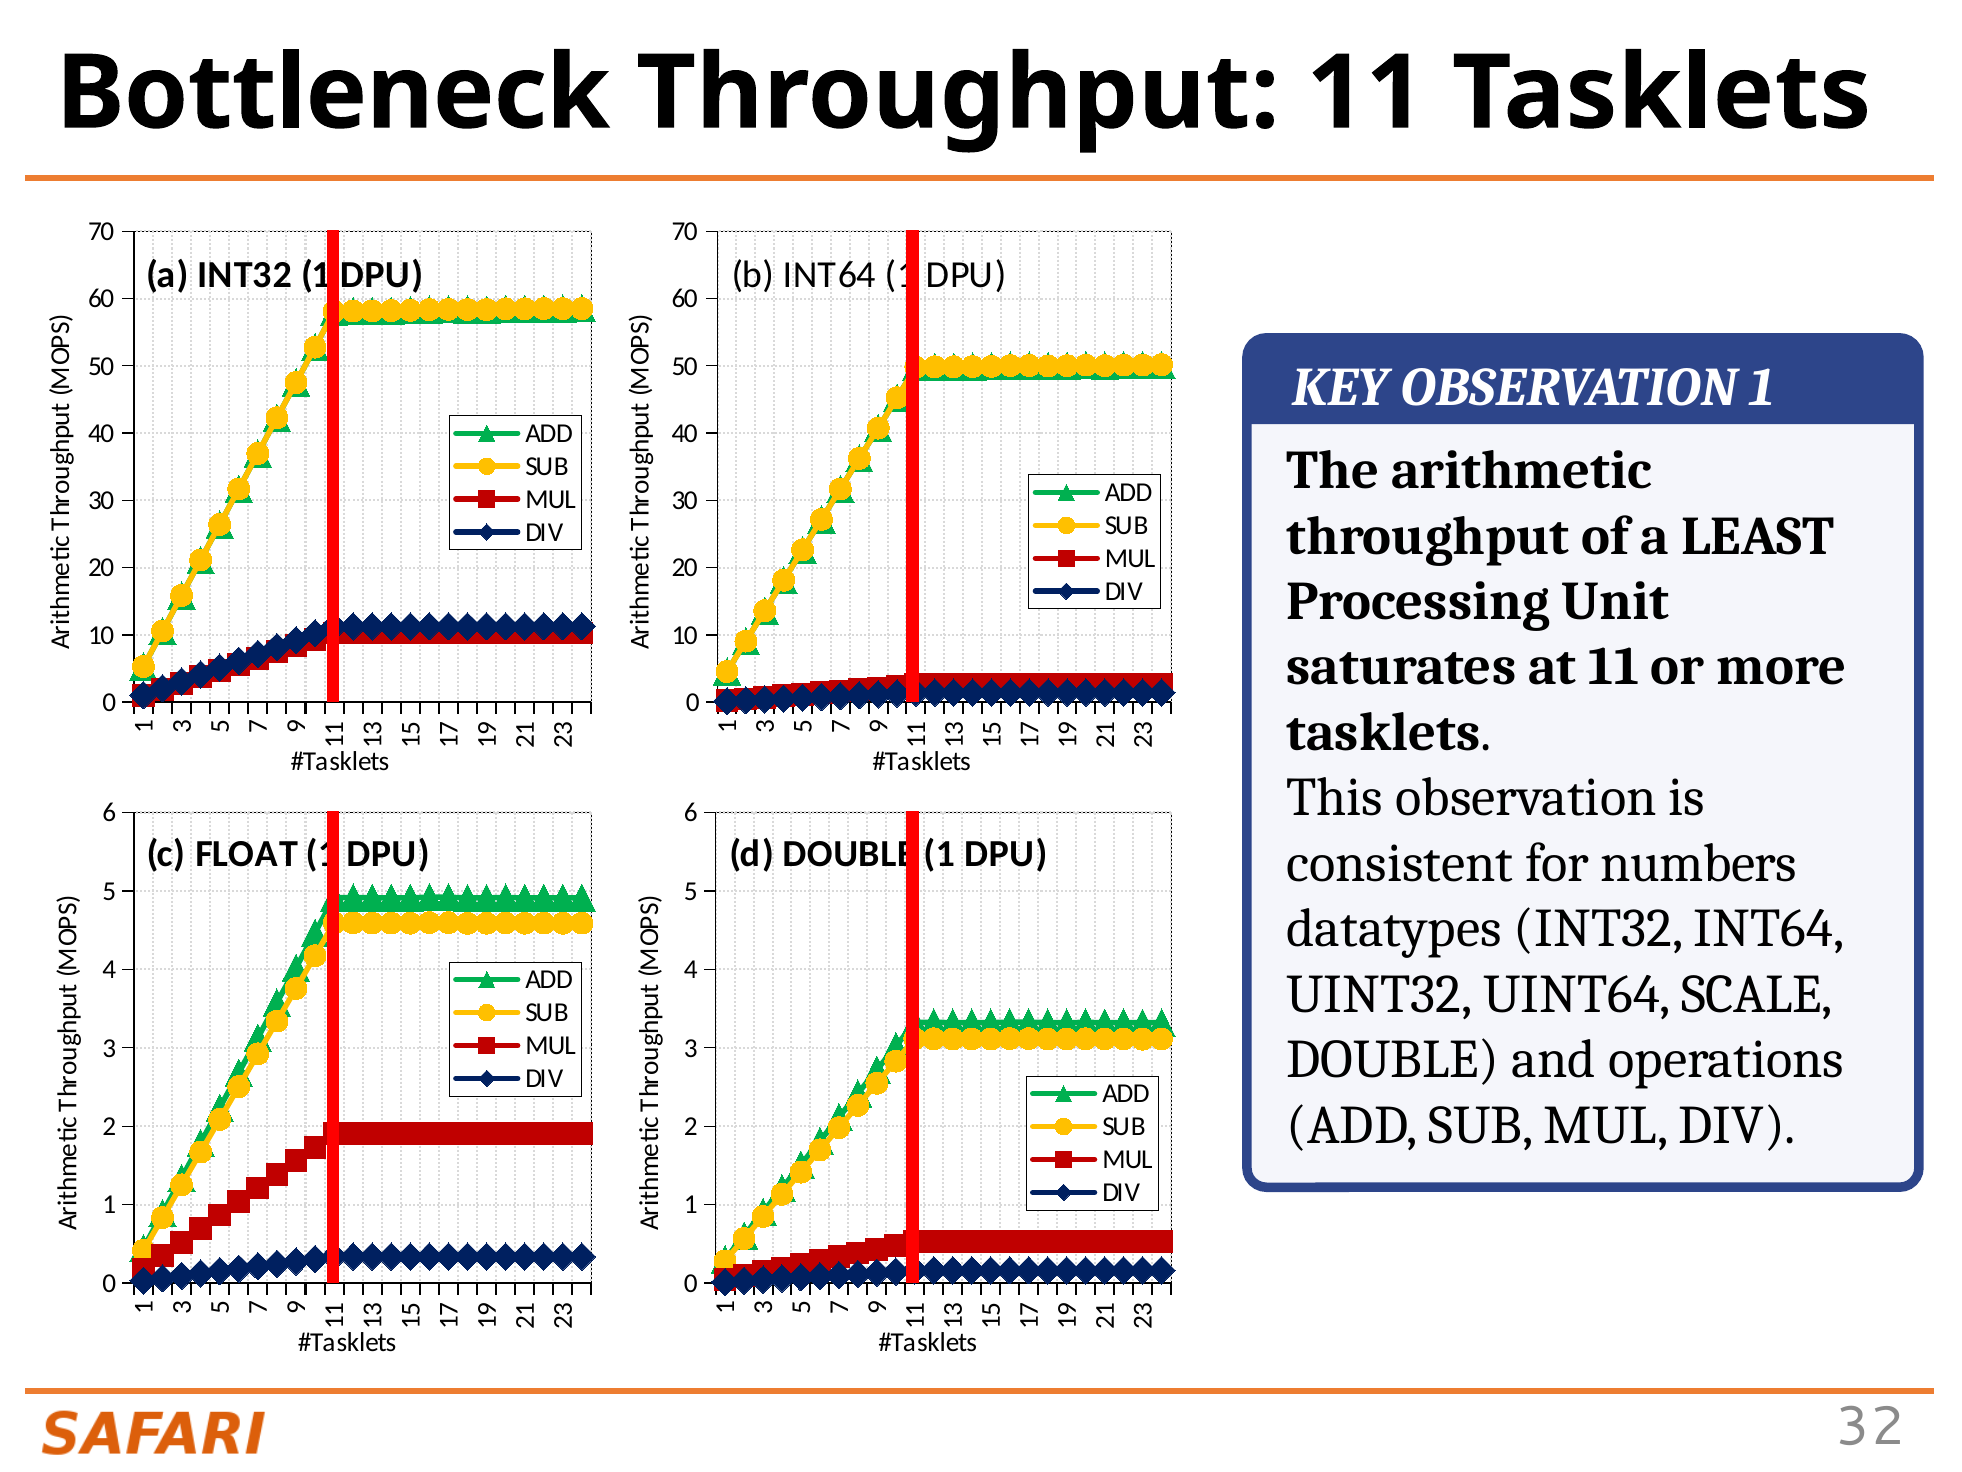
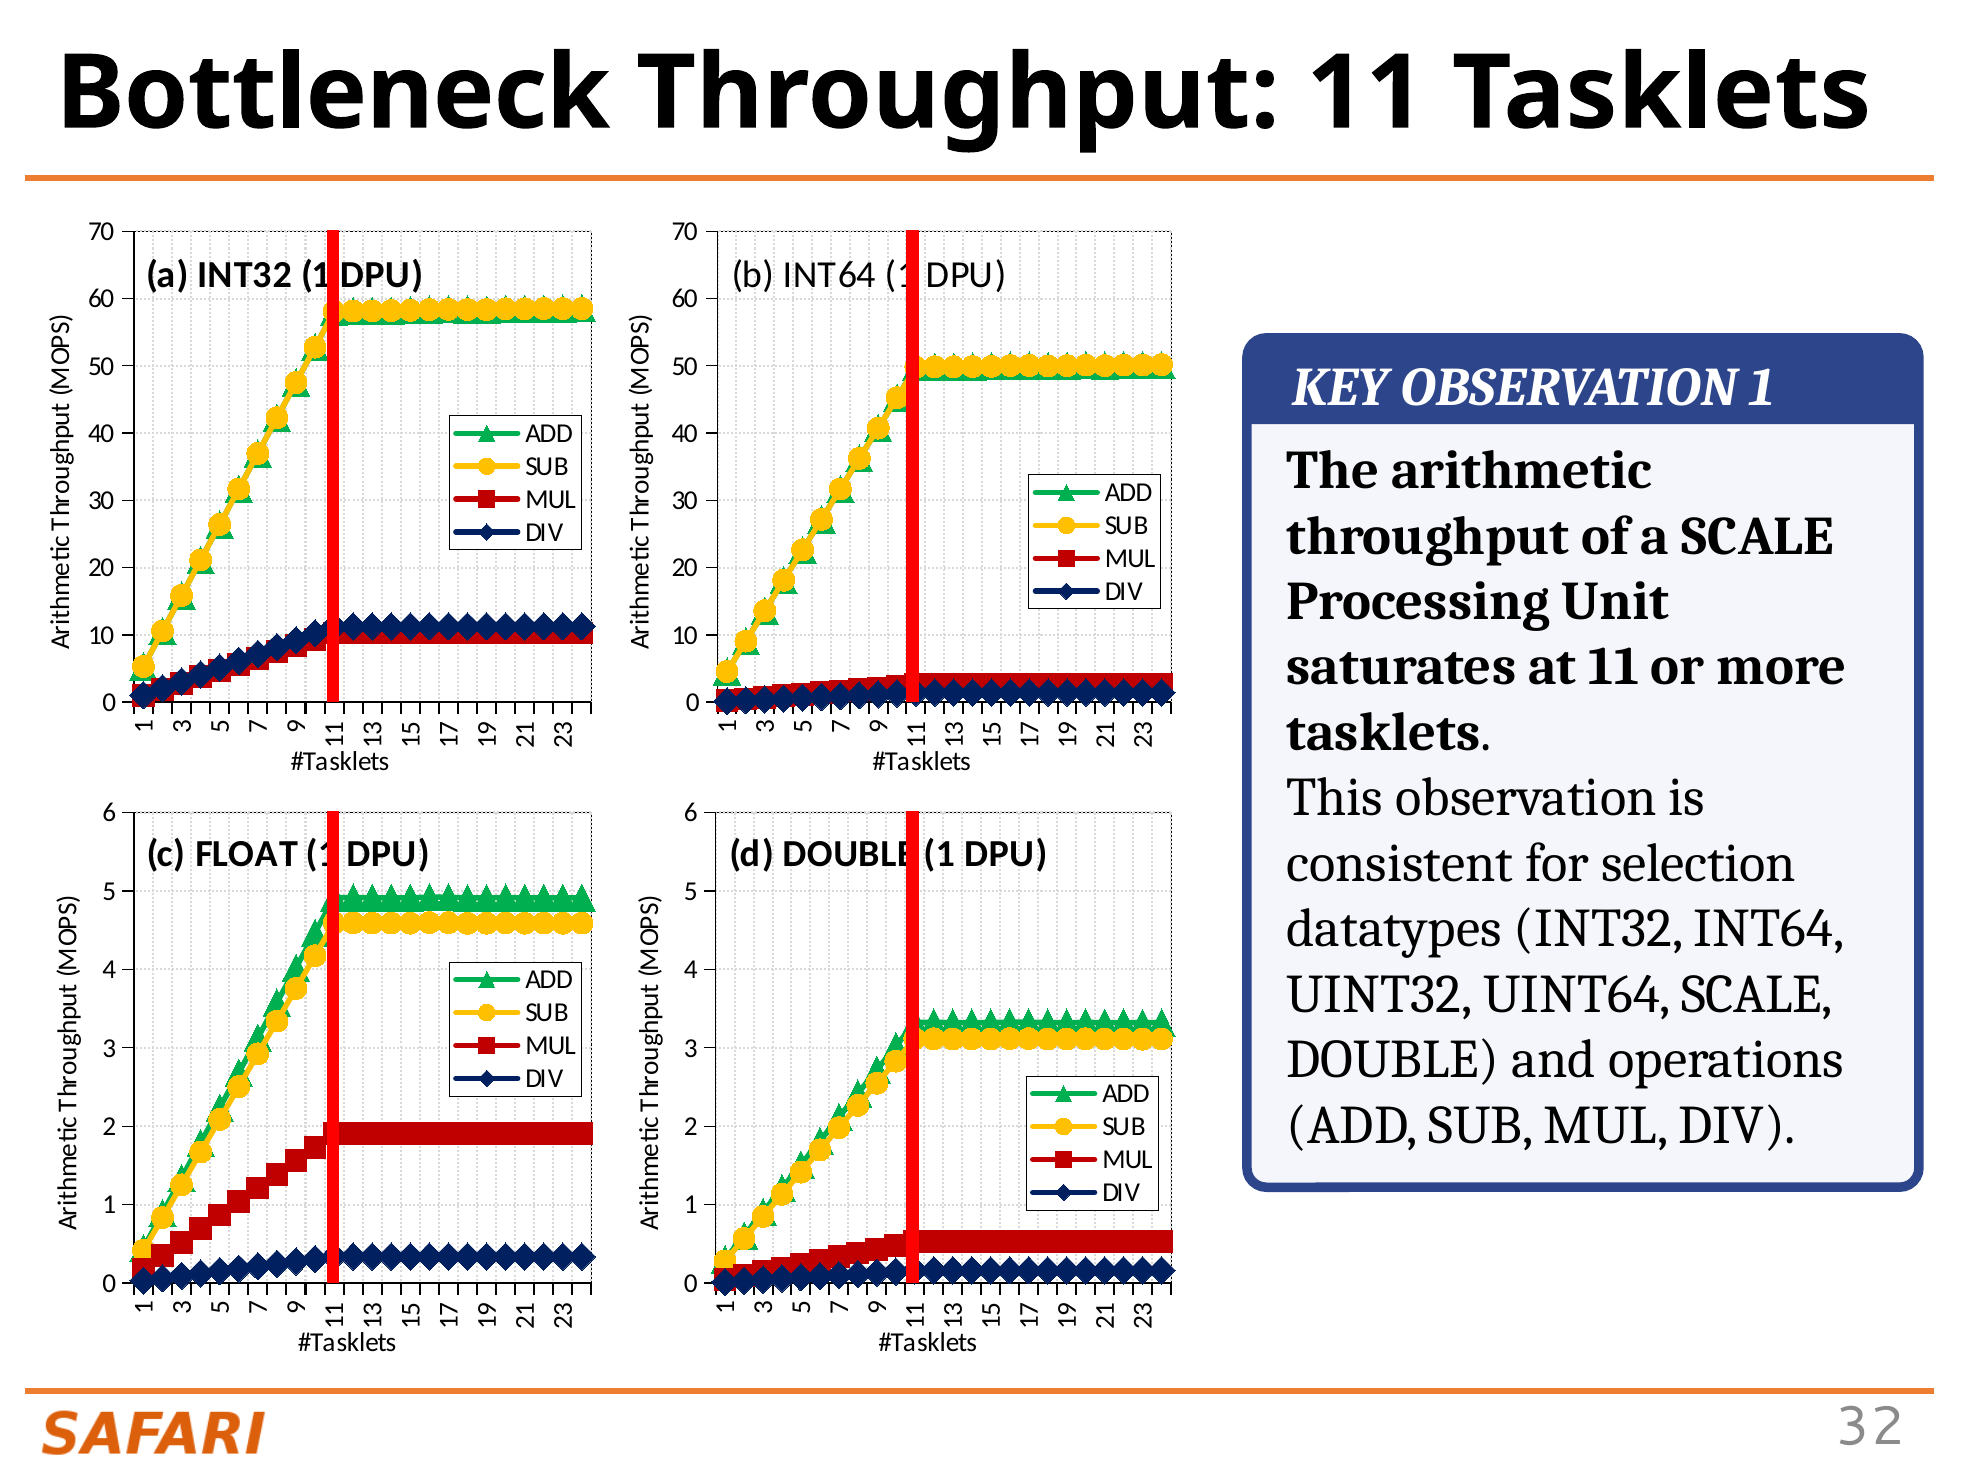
a LEAST: LEAST -> SCALE
numbers: numbers -> selection
